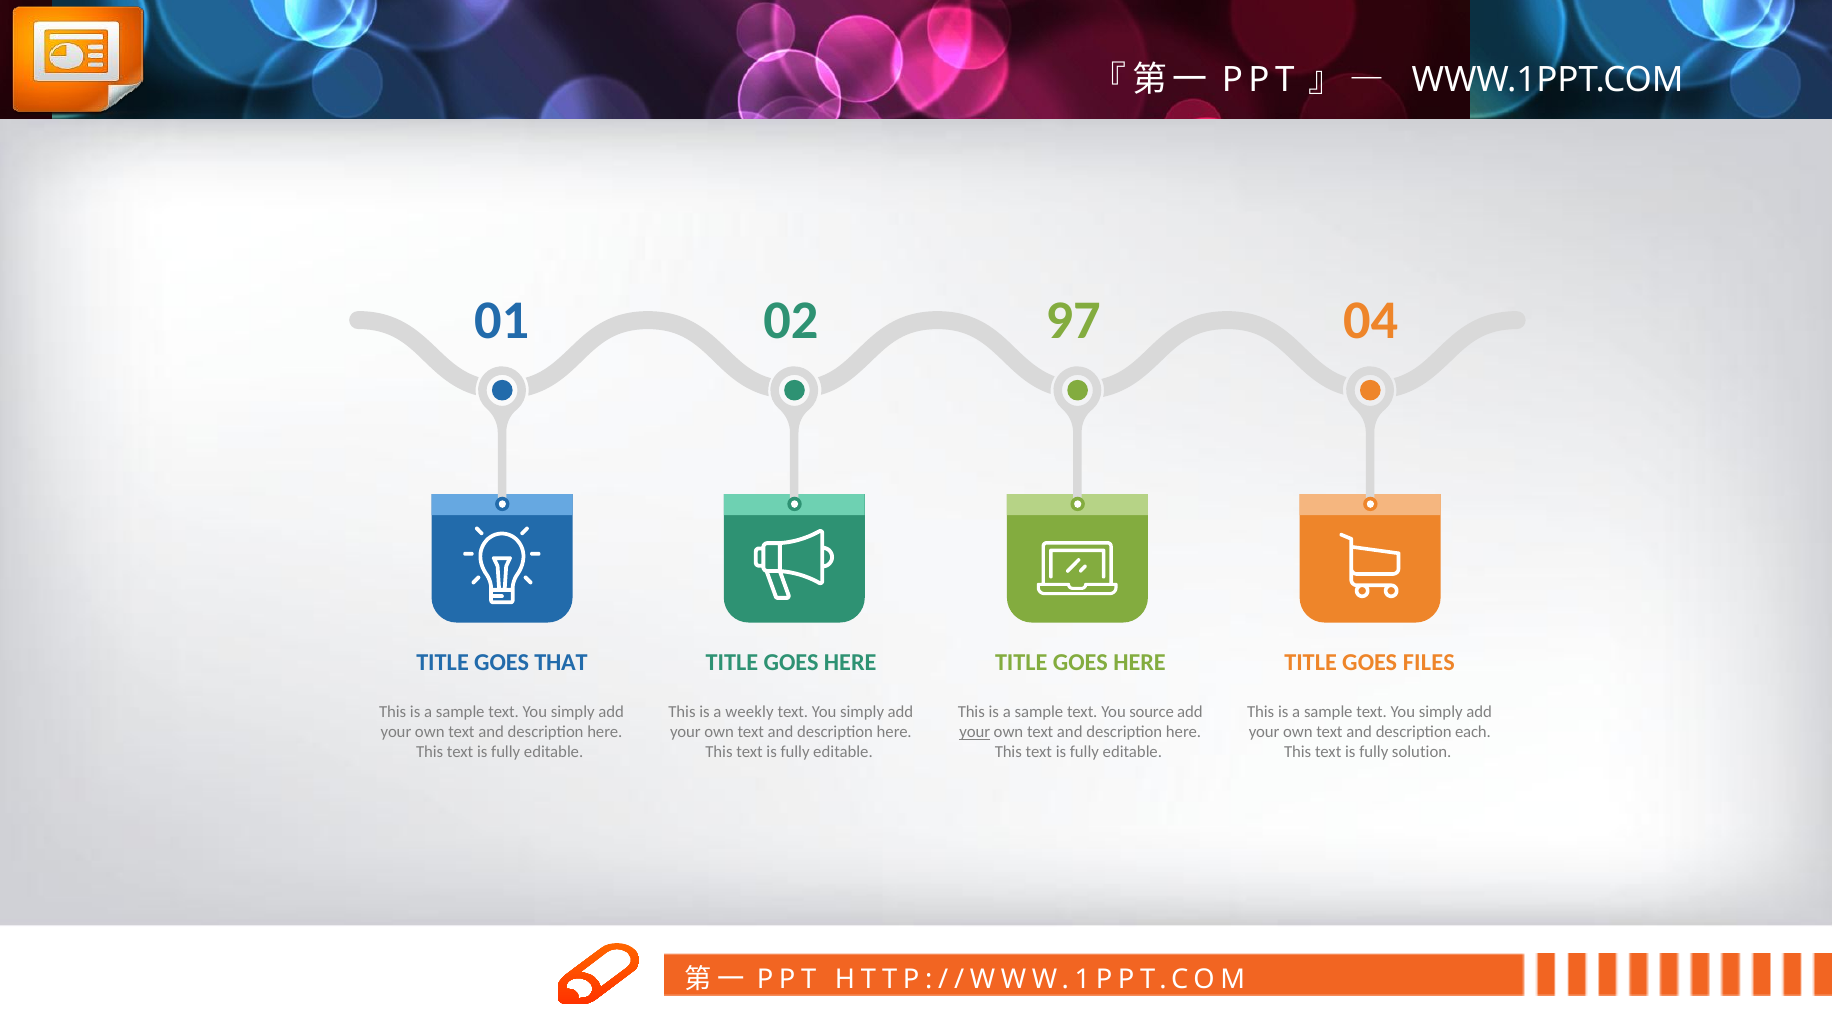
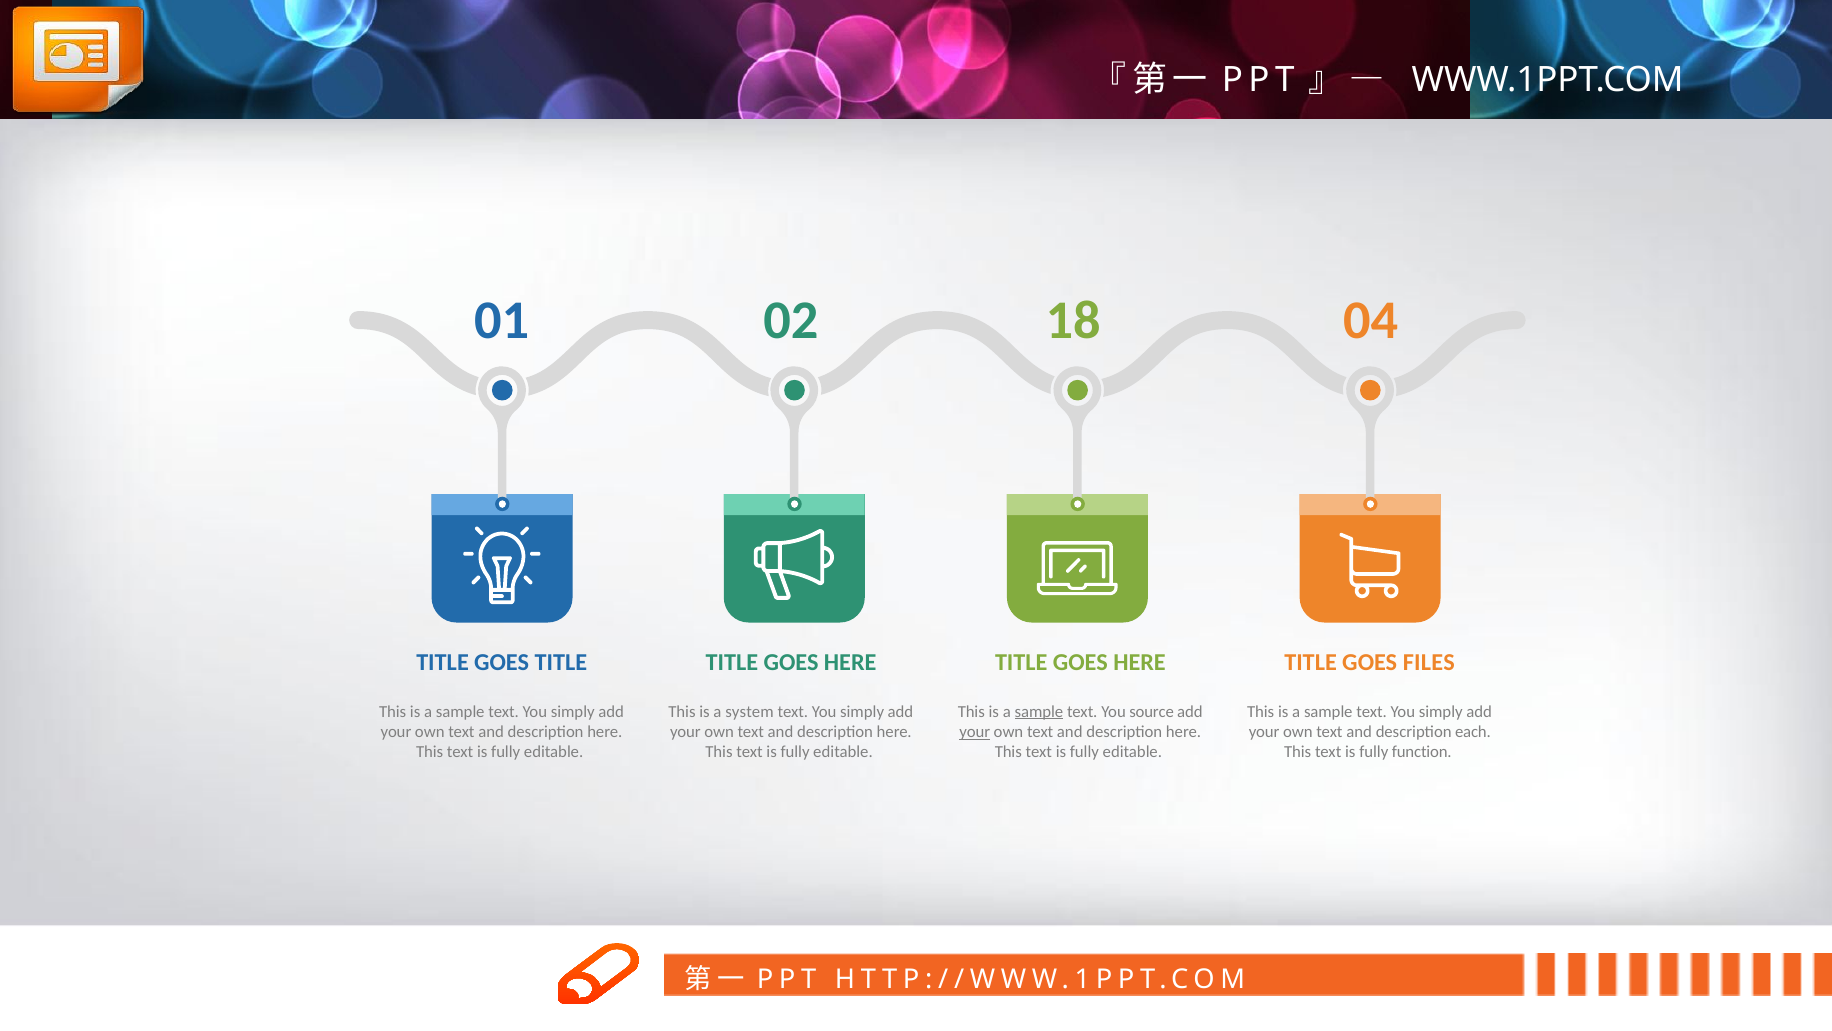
97: 97 -> 18
GOES THAT: THAT -> TITLE
weekly: weekly -> system
sample at (1039, 711) underline: none -> present
solution: solution -> function
